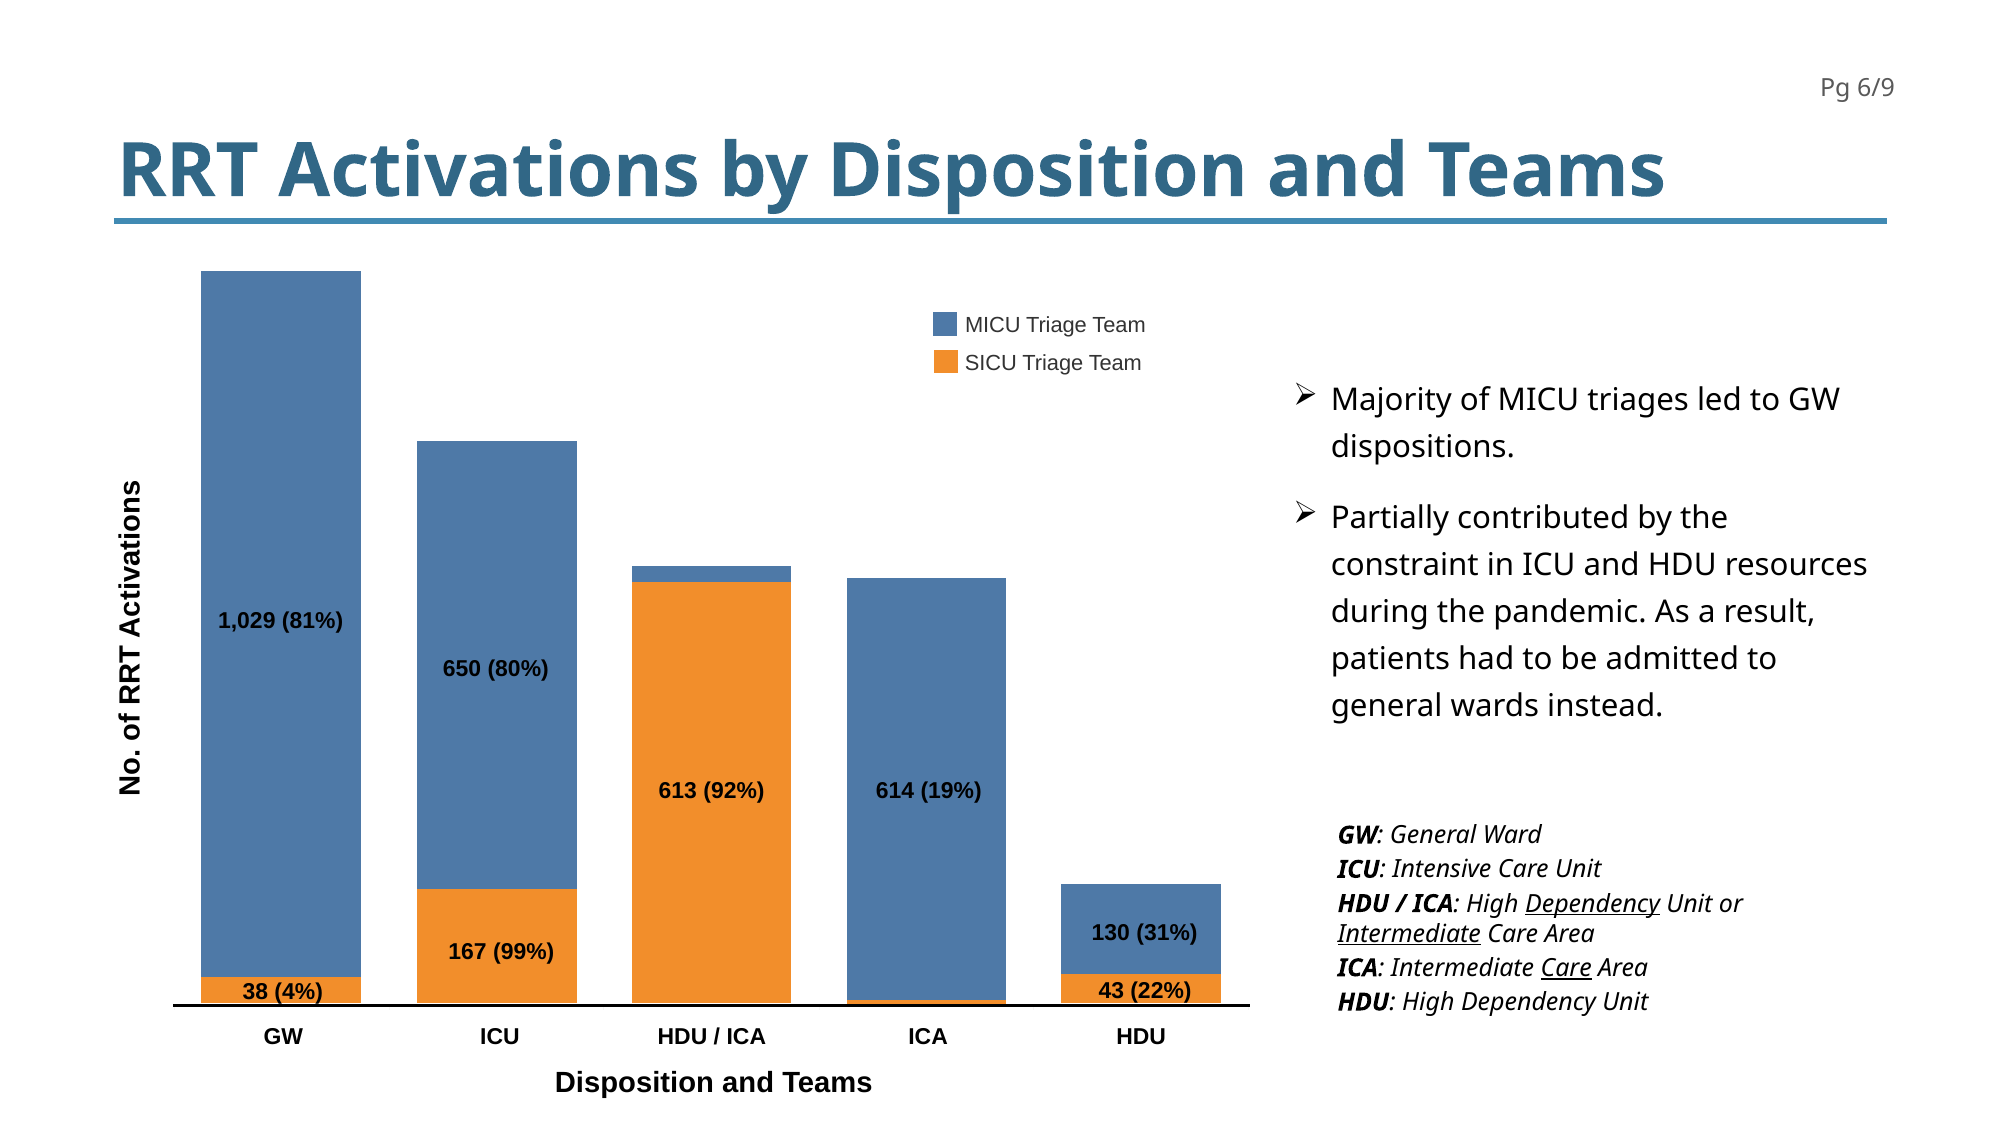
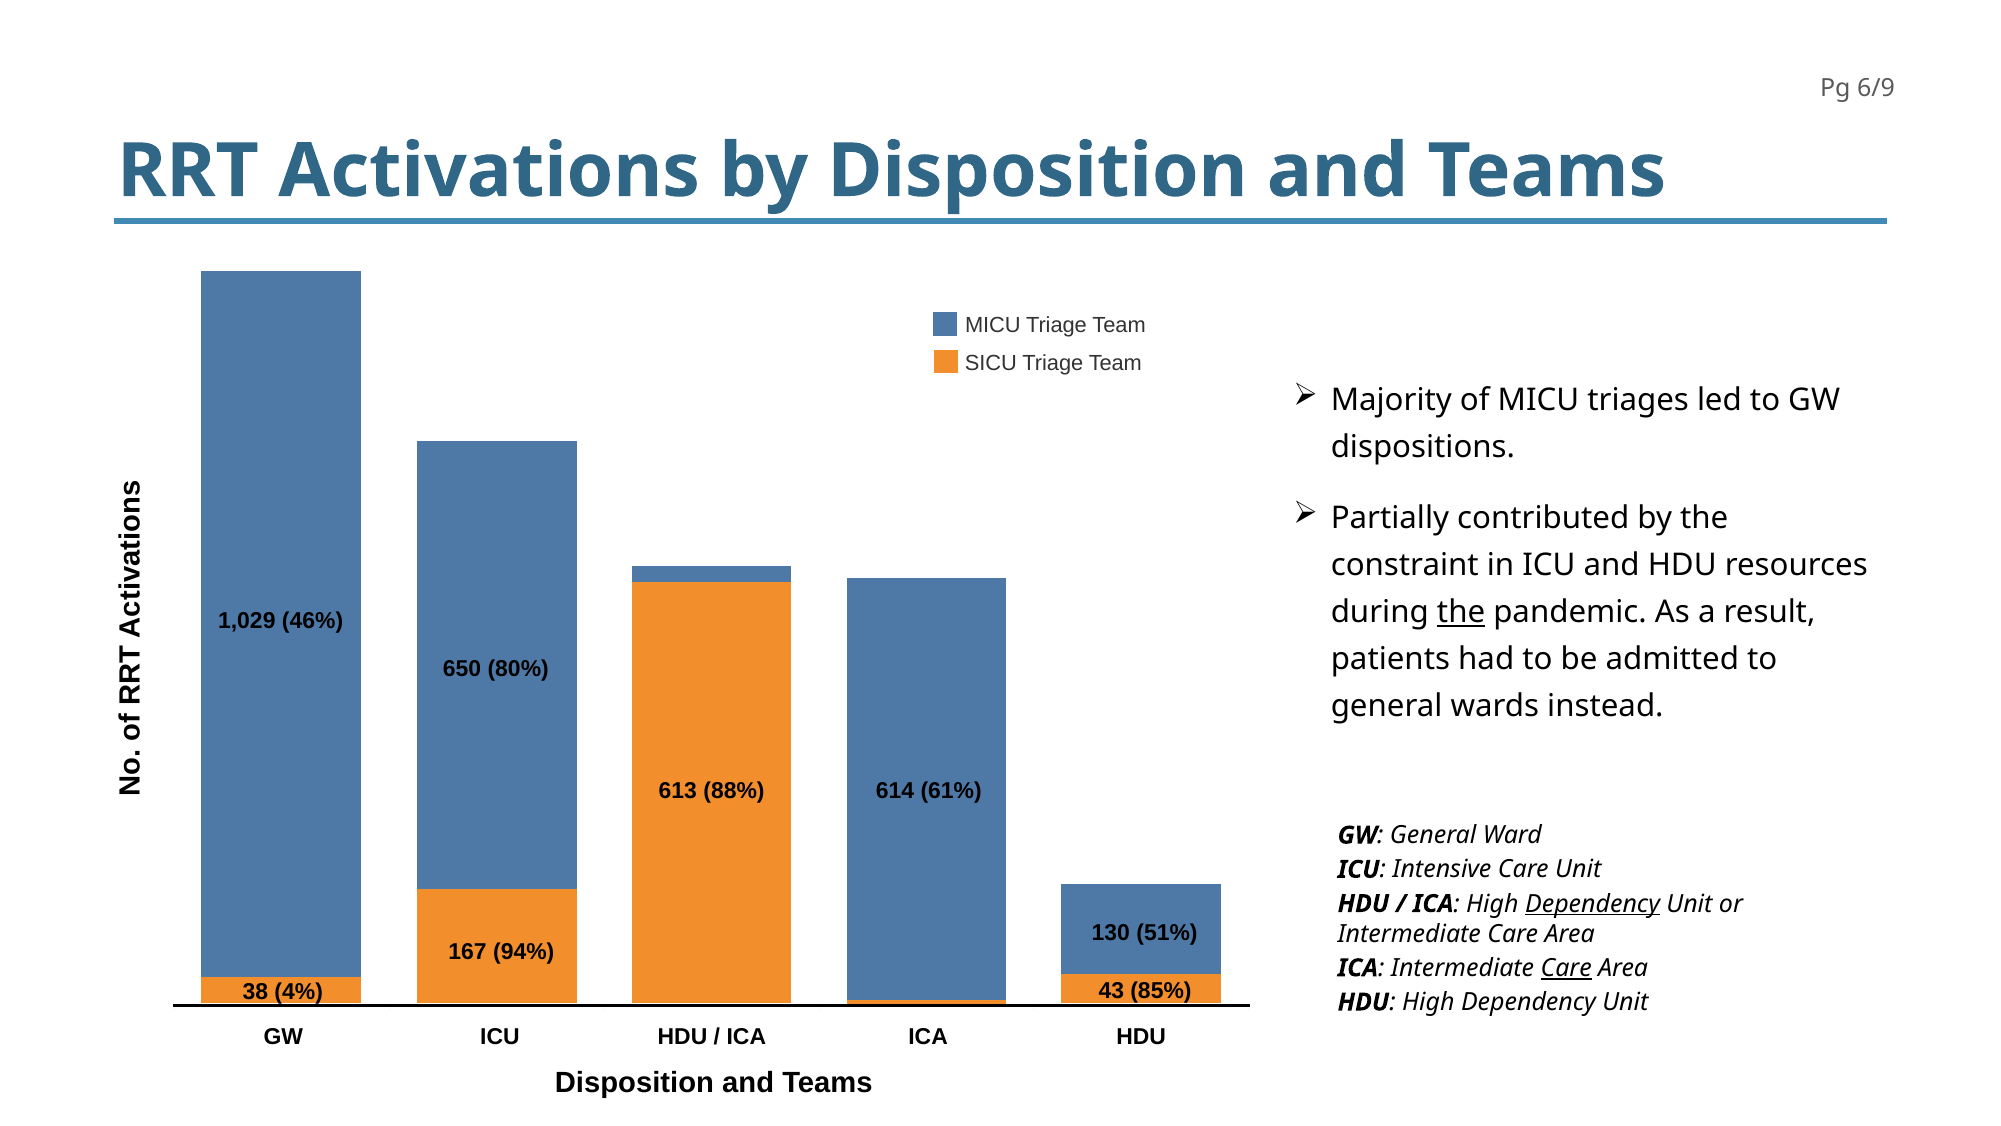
the at (1461, 612) underline: none -> present
81%: 81% -> 46%
92%: 92% -> 88%
19%: 19% -> 61%
31%: 31% -> 51%
Intermediate at (1409, 934) underline: present -> none
99%: 99% -> 94%
22%: 22% -> 85%
